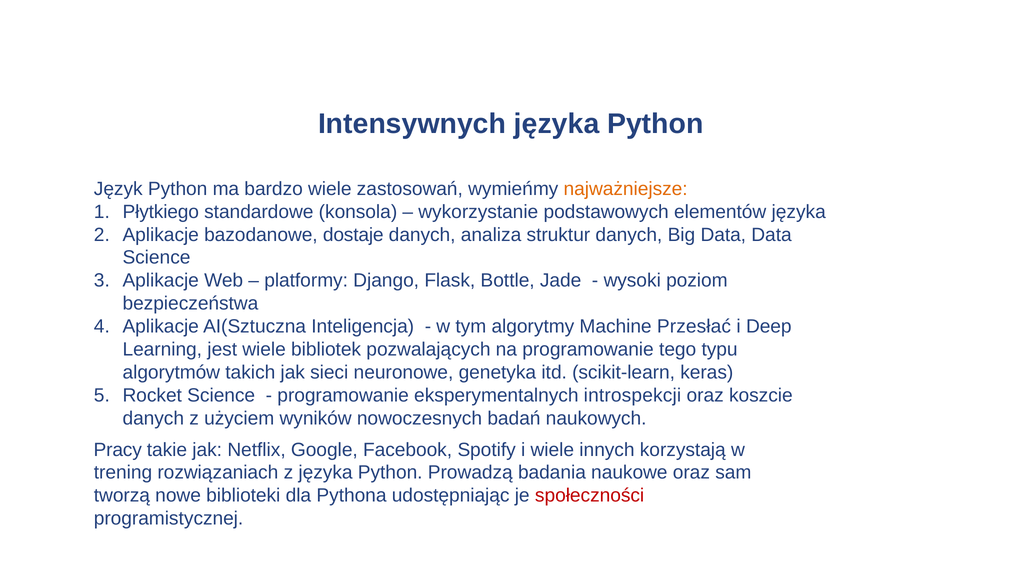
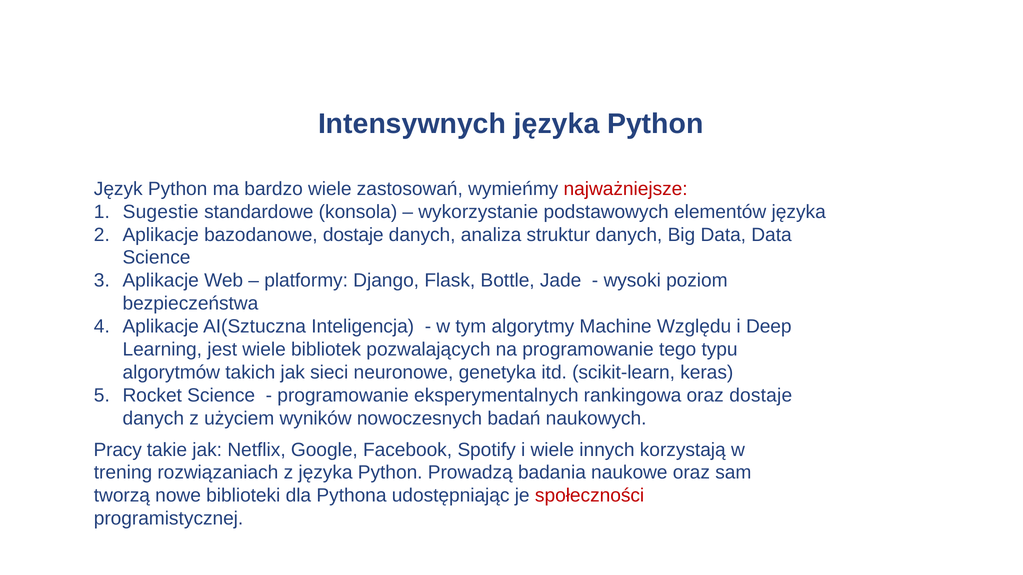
najważniejsze colour: orange -> red
Płytkiego: Płytkiego -> Sugestie
Przesłać: Przesłać -> Względu
introspekcji: introspekcji -> rankingowa
oraz koszcie: koszcie -> dostaje
